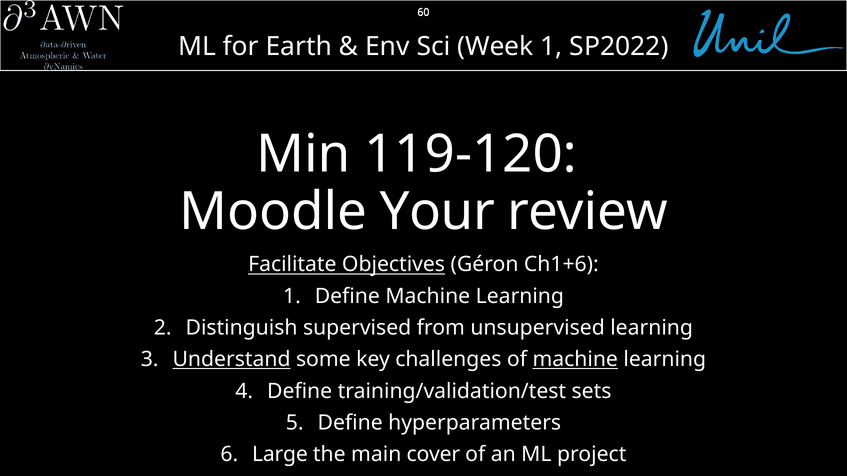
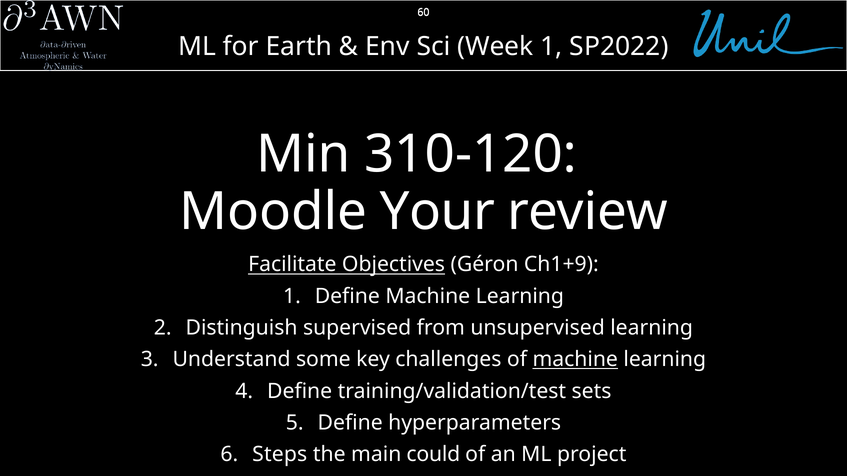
119-120: 119-120 -> 310-120
Ch1+6: Ch1+6 -> Ch1+9
Understand underline: present -> none
Large: Large -> Steps
cover: cover -> could
